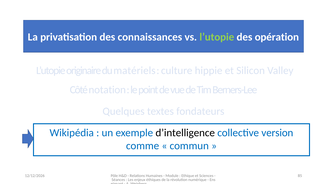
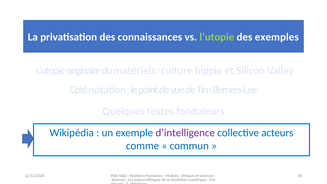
opération: opération -> exemples
d’intelligence colour: black -> purple
version: version -> acteurs
